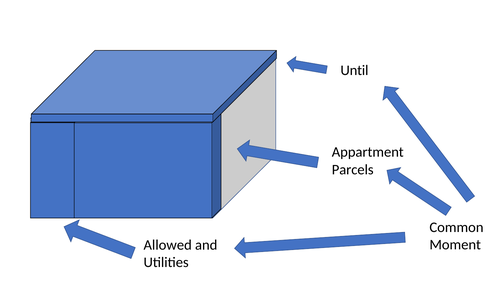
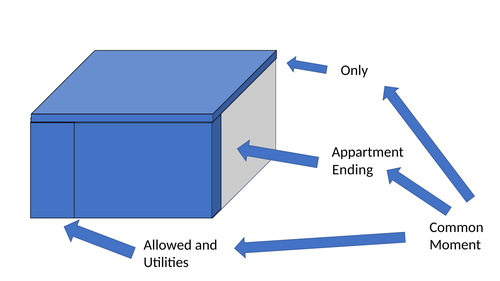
Until: Until -> Only
Parcels: Parcels -> Ending
